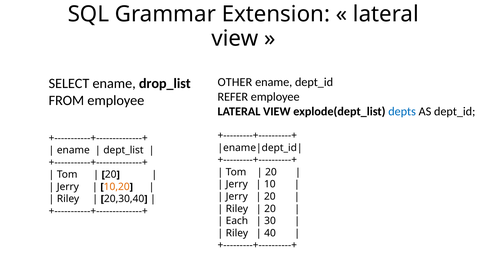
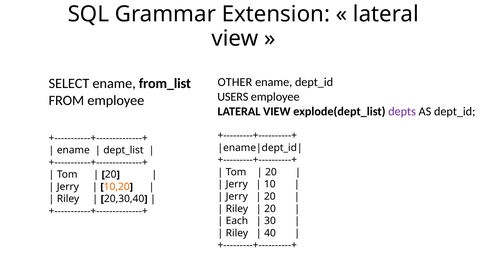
drop_list: drop_list -> from_list
REFER: REFER -> USERS
depts colour: blue -> purple
